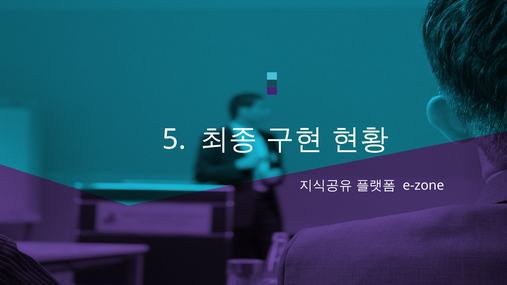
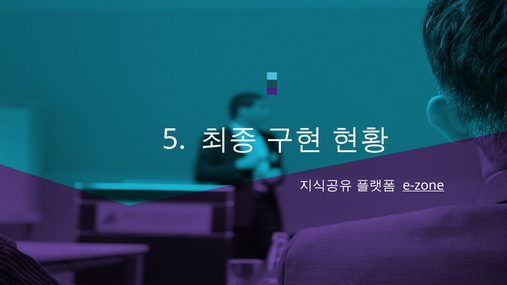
e-zone underline: none -> present
